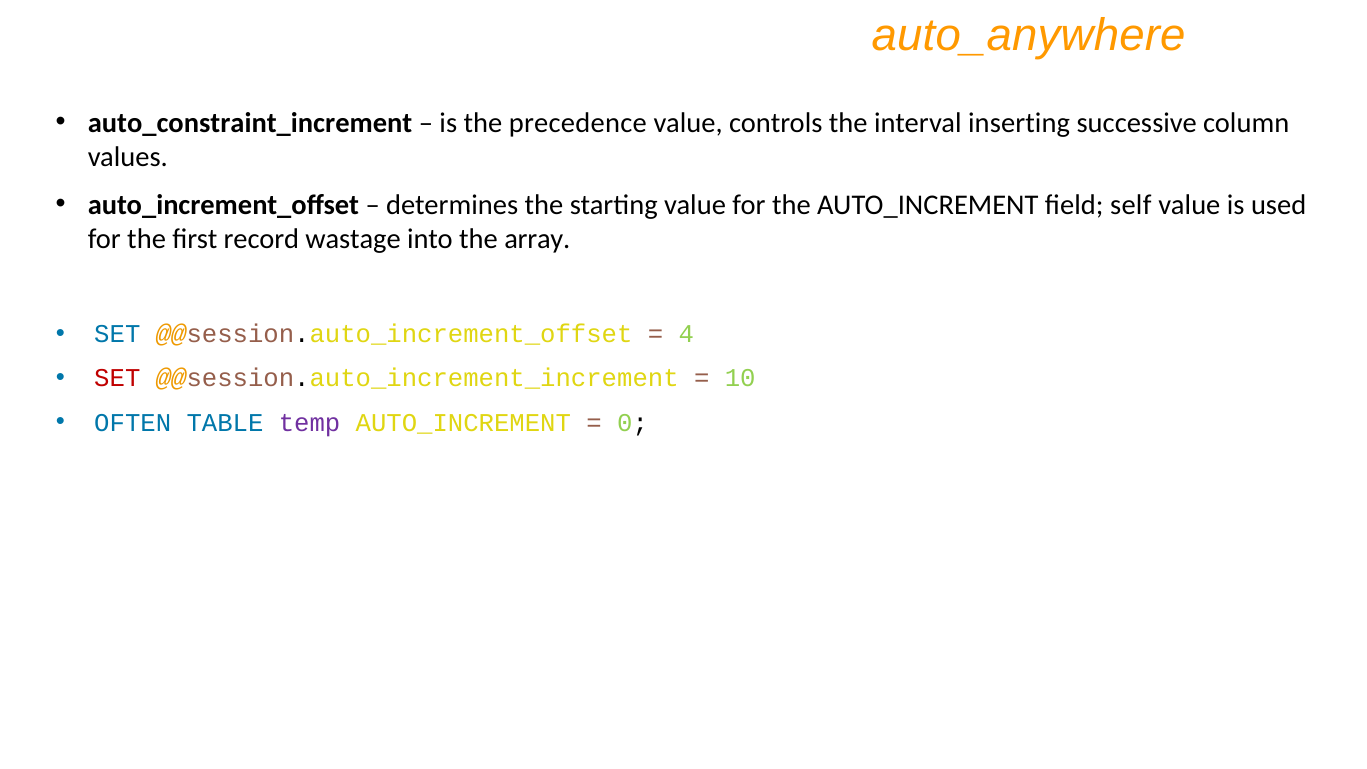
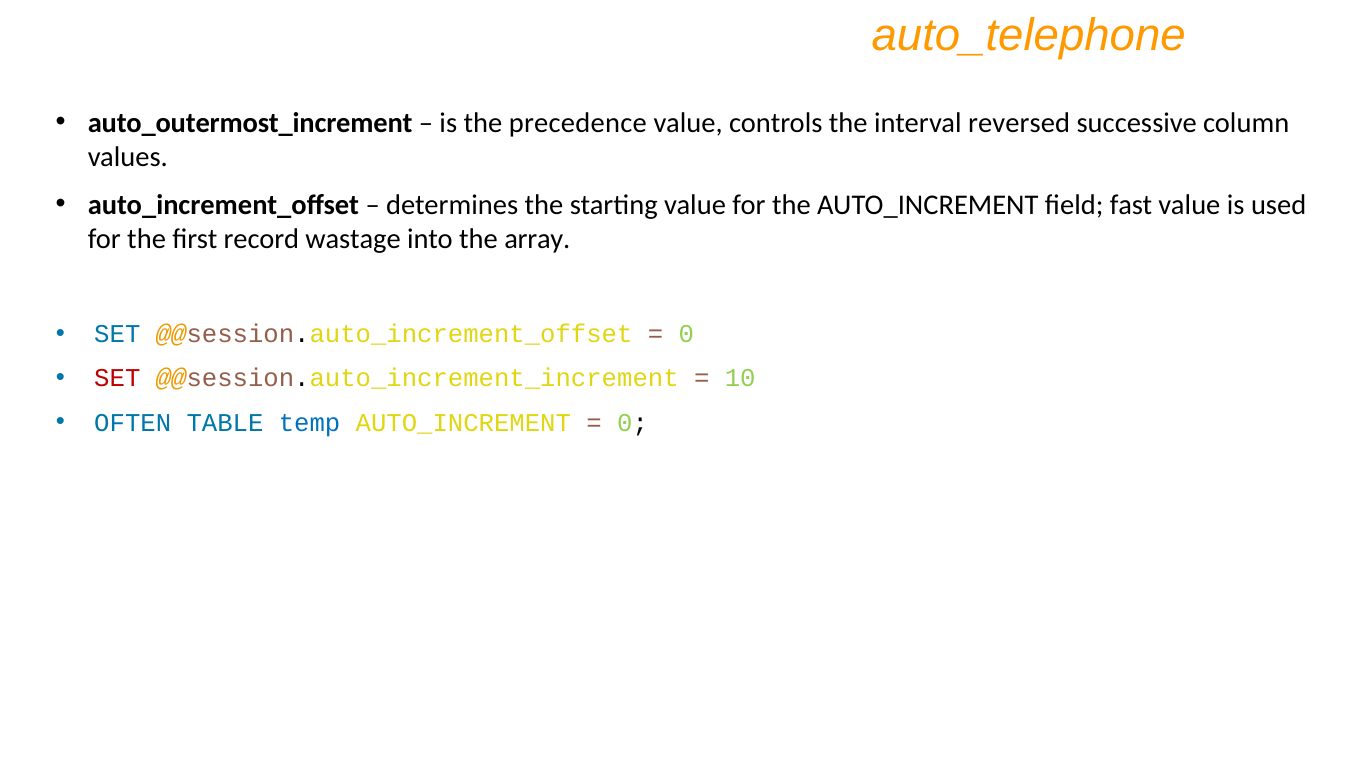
auto_anywhere: auto_anywhere -> auto_telephone
auto_constraint_increment: auto_constraint_increment -> auto_outermost_increment
inserting: inserting -> reversed
self: self -> fast
4 at (686, 334): 4 -> 0
temp colour: purple -> blue
